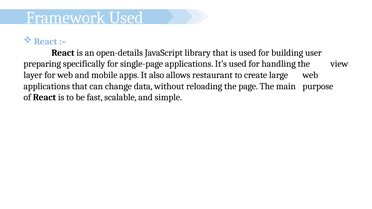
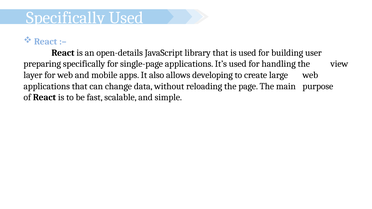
Framework at (66, 18): Framework -> Specifically
restaurant: restaurant -> developing
